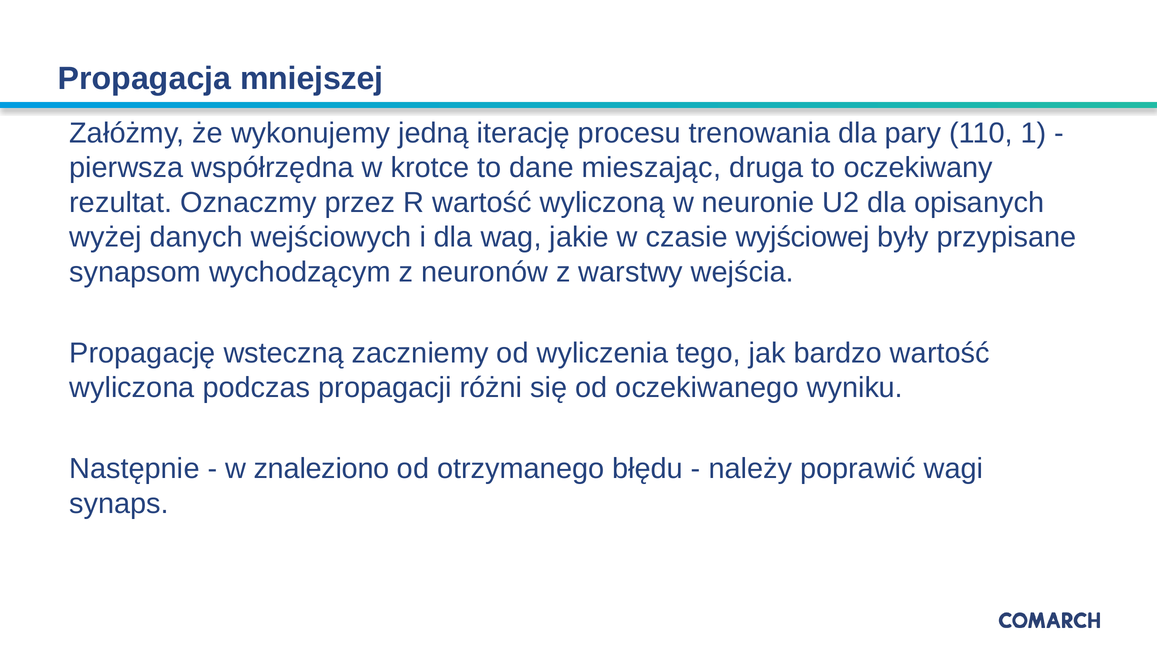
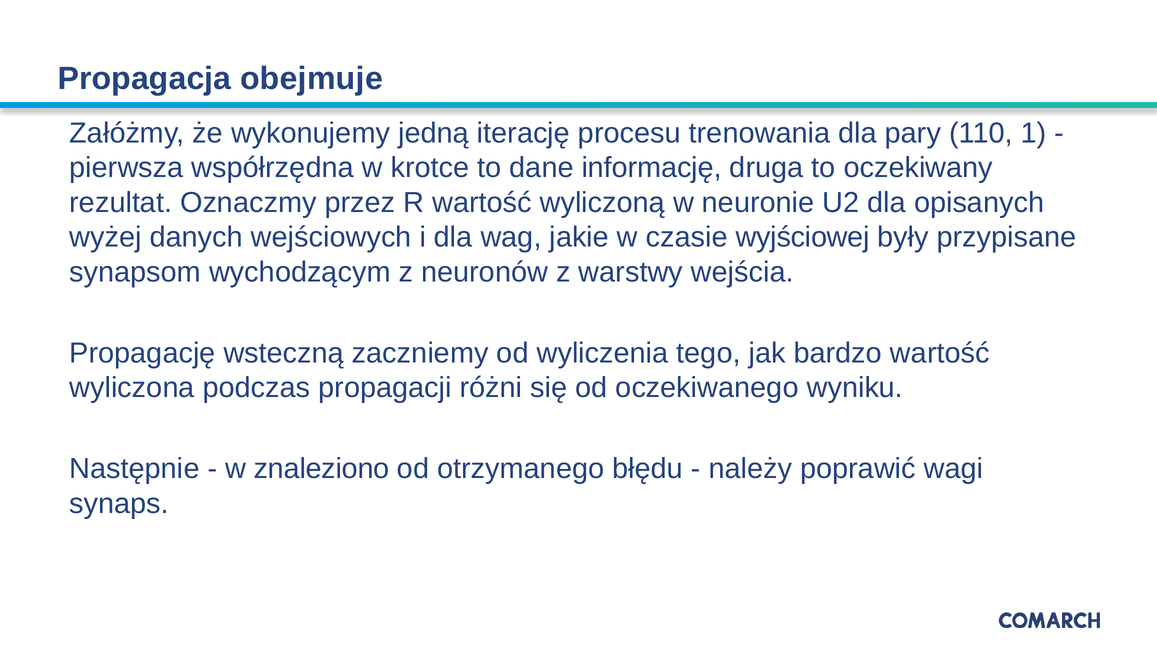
mniejszej: mniejszej -> obejmuje
mieszając: mieszając -> informację
